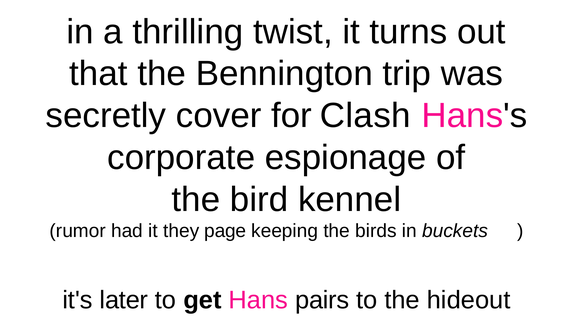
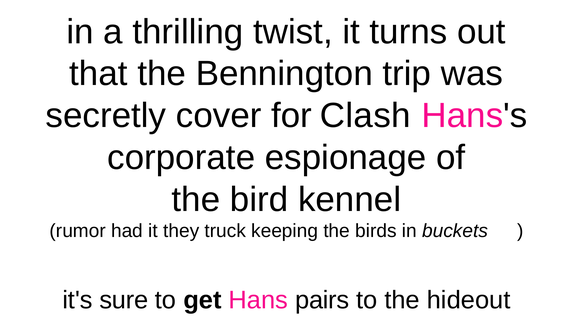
page: page -> truck
later: later -> sure
